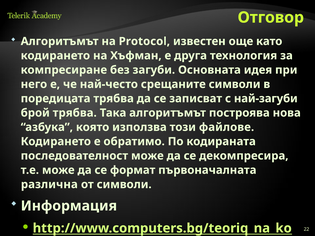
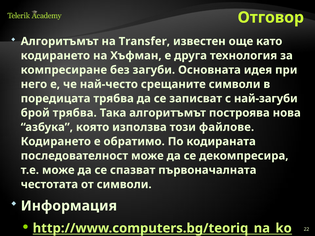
Protocol: Protocol -> Transfer
формат: формат -> спазват
различна: различна -> честотата
